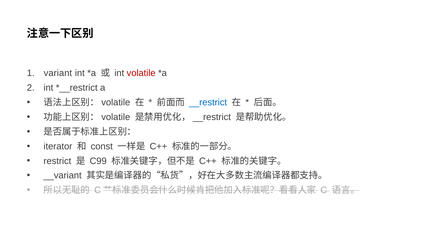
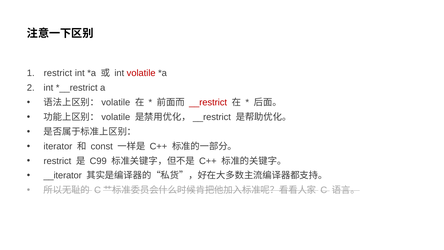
variant at (58, 73): variant -> restrict
__restrict colour: blue -> red
__variant: __variant -> __iterator
